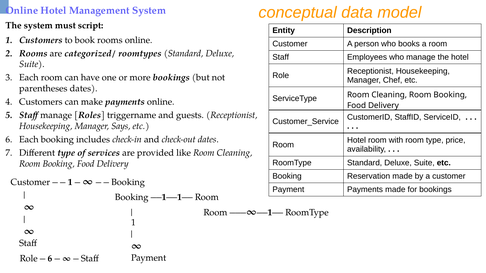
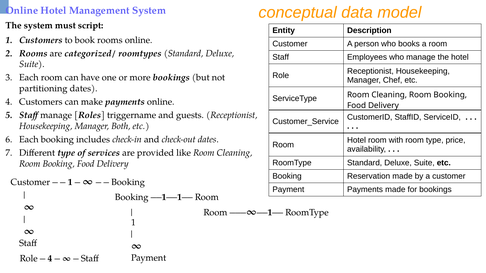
parentheses: parentheses -> partitioning
Says: Says -> Both
6 at (50, 259): 6 -> 4
